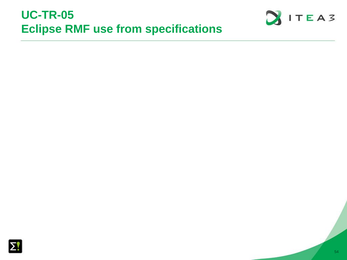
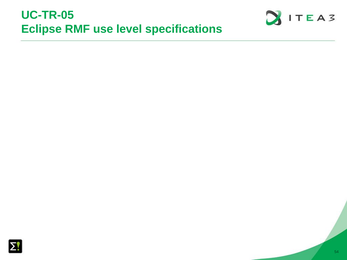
from: from -> level
